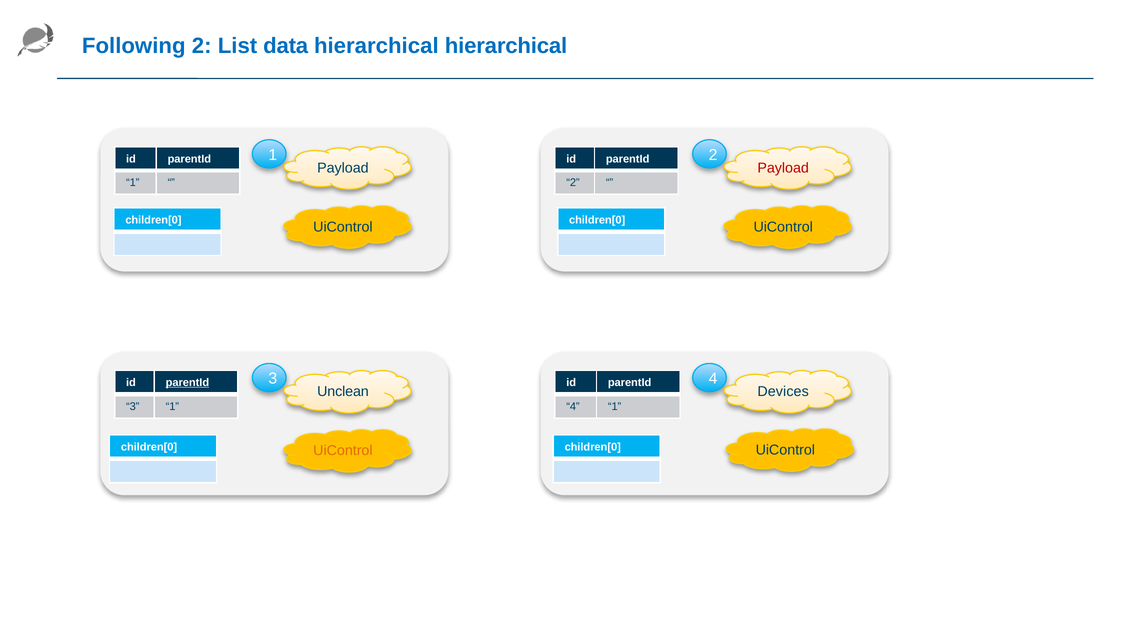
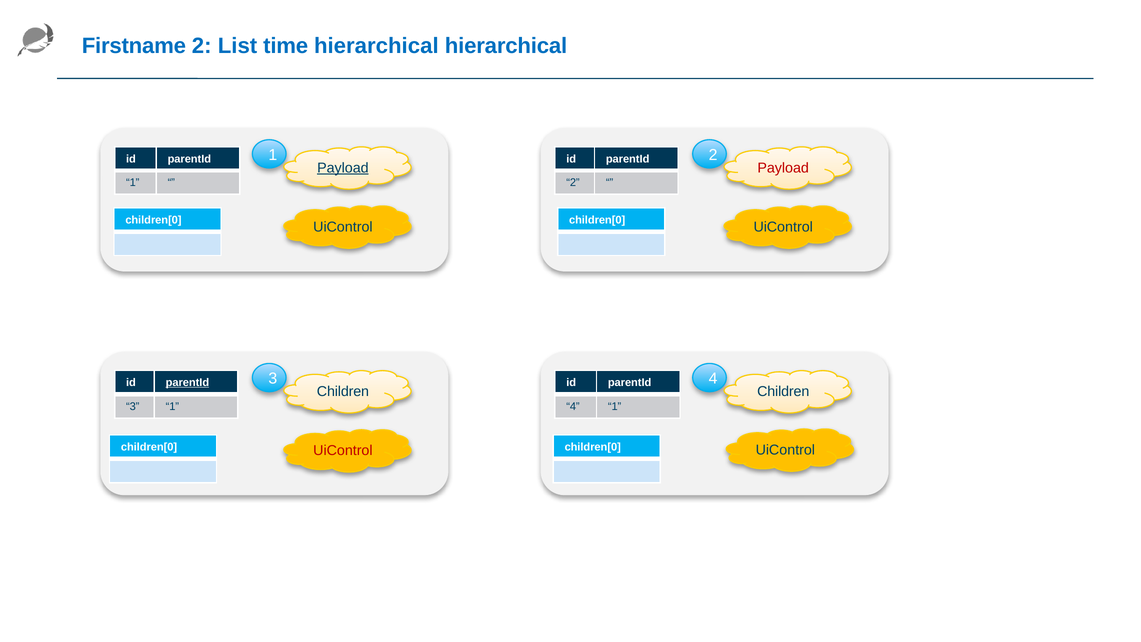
Following: Following -> Firstname
data: data -> time
Payload at (343, 168) underline: none -> present
Unclean at (343, 392): Unclean -> Children
Devices at (783, 392): Devices -> Children
UiControl at (343, 451) colour: orange -> red
